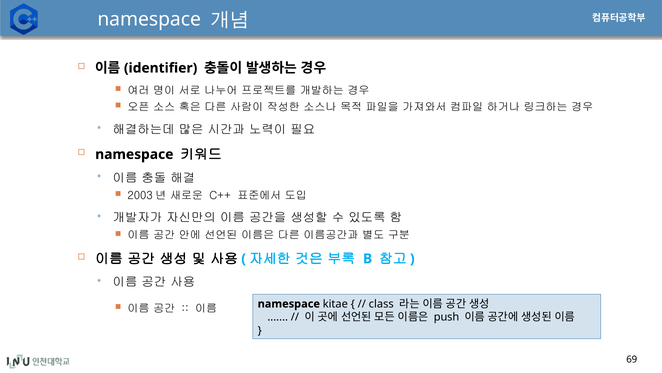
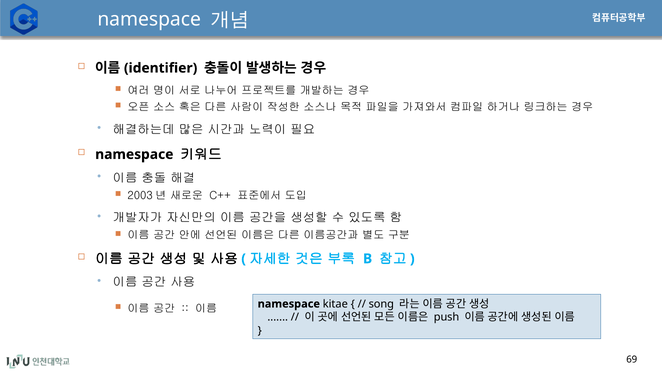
class: class -> song
